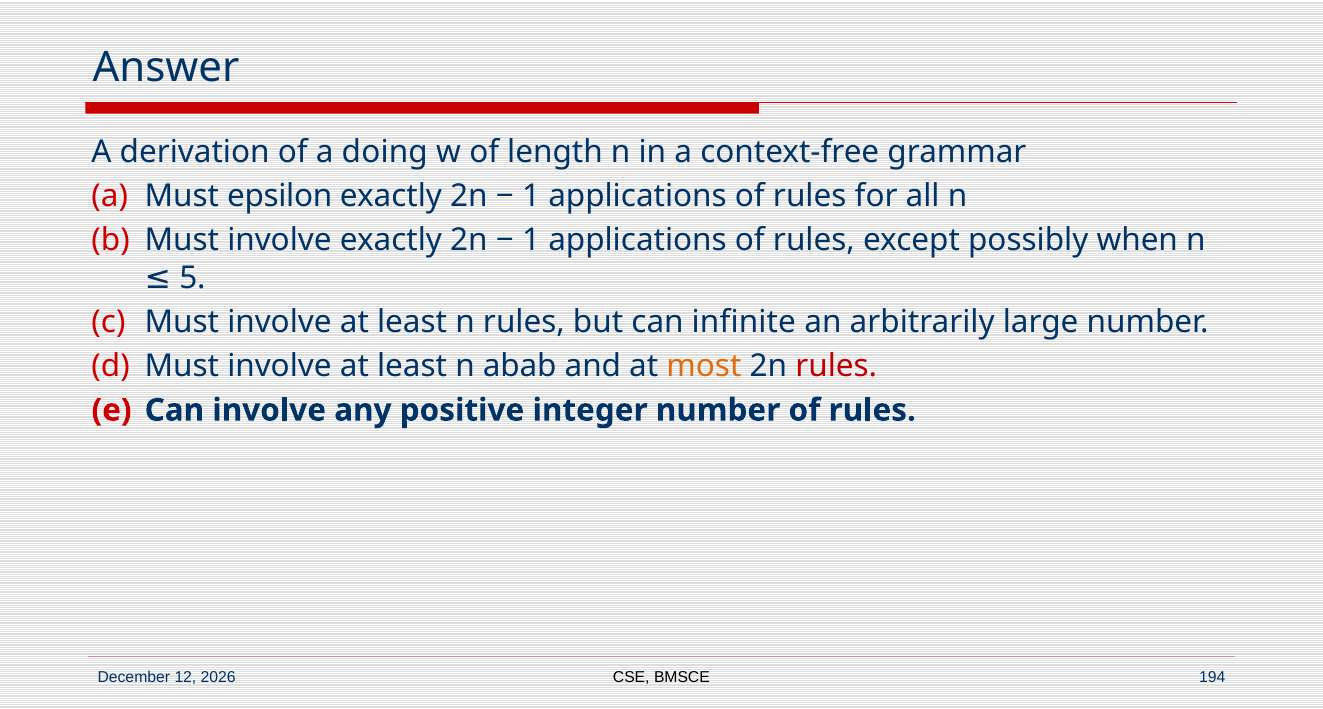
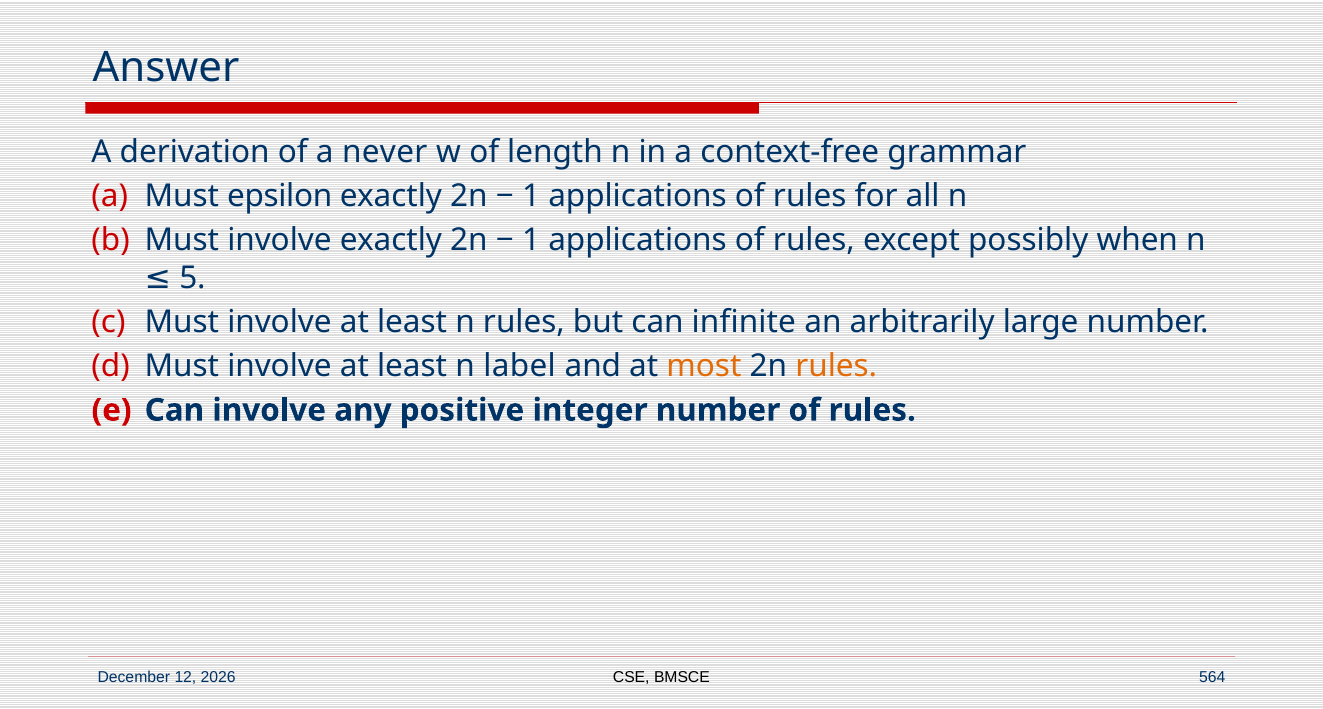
doing: doing -> never
abab: abab -> label
rules at (836, 366) colour: red -> orange
194: 194 -> 564
